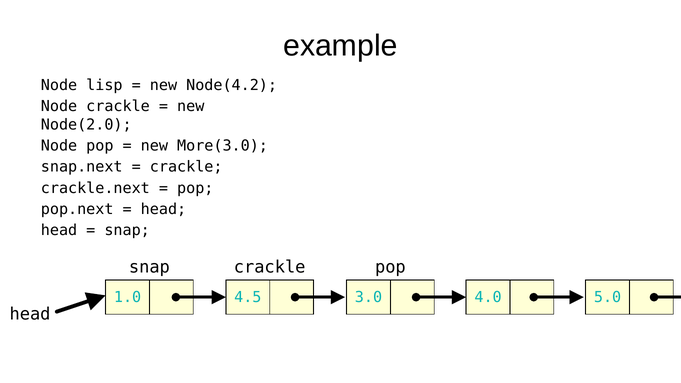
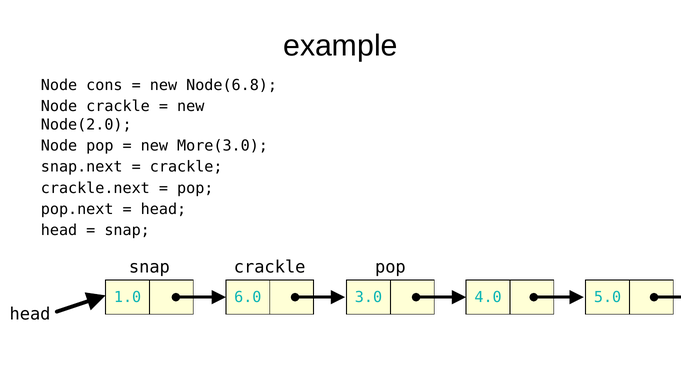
lisp: lisp -> cons
Node(4.2: Node(4.2 -> Node(6.8
4.5: 4.5 -> 6.0
